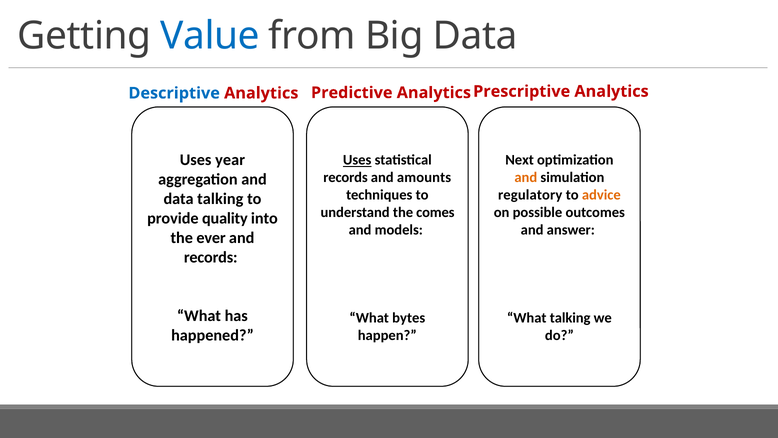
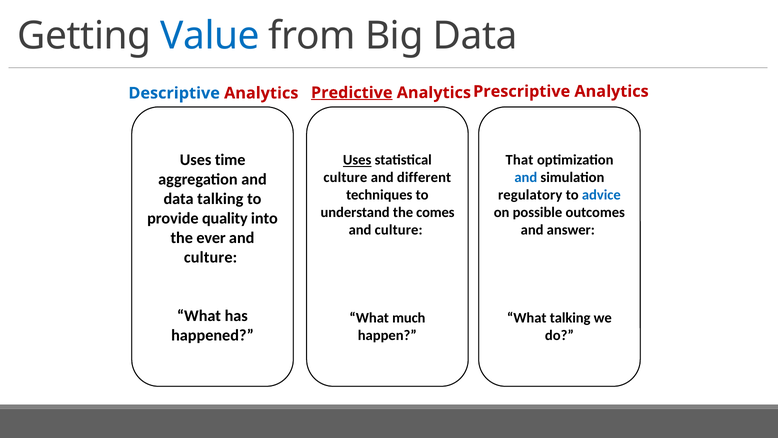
Predictive underline: none -> present
year: year -> time
Next: Next -> That
records at (346, 177): records -> culture
amounts: amounts -> different
and at (526, 177) colour: orange -> blue
advice colour: orange -> blue
models at (399, 230): models -> culture
records at (211, 257): records -> culture
bytes: bytes -> much
